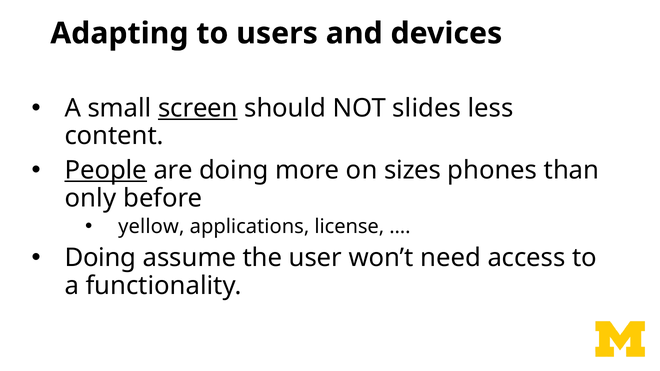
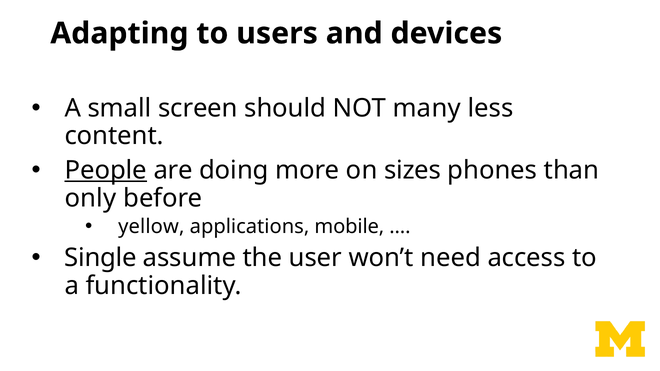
screen underline: present -> none
slides: slides -> many
license: license -> mobile
Doing at (100, 258): Doing -> Single
